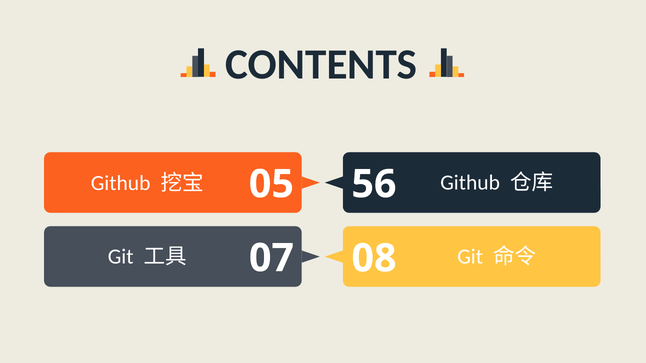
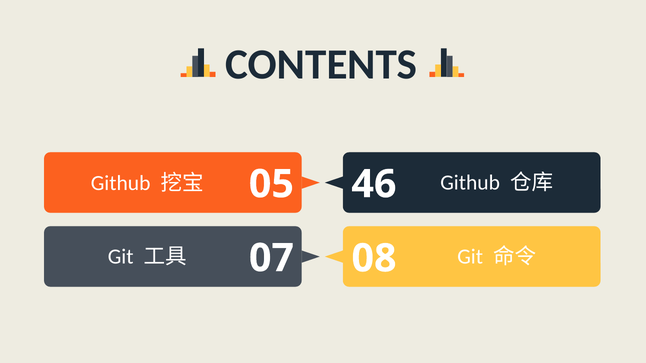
56: 56 -> 46
